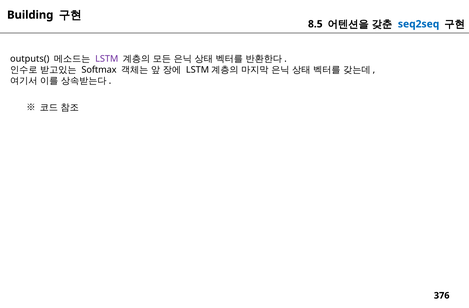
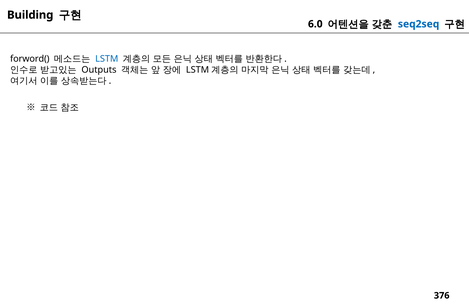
8.5: 8.5 -> 6.0
outputs(: outputs( -> forword(
LSTM colour: purple -> blue
Softmax: Softmax -> Outputs
